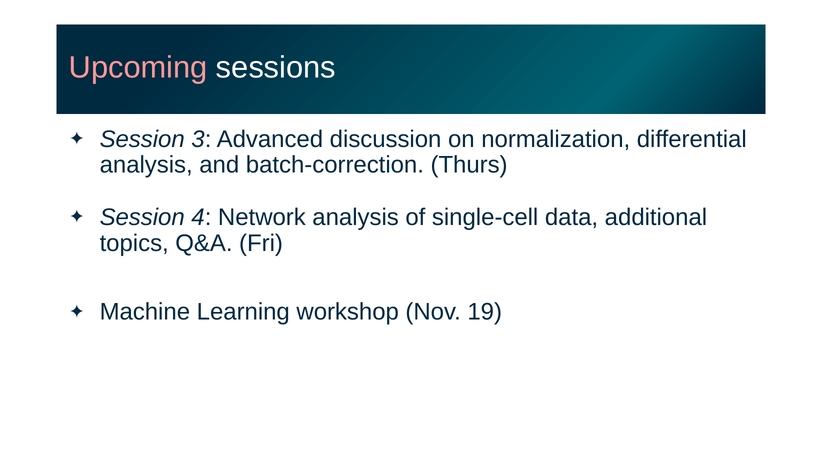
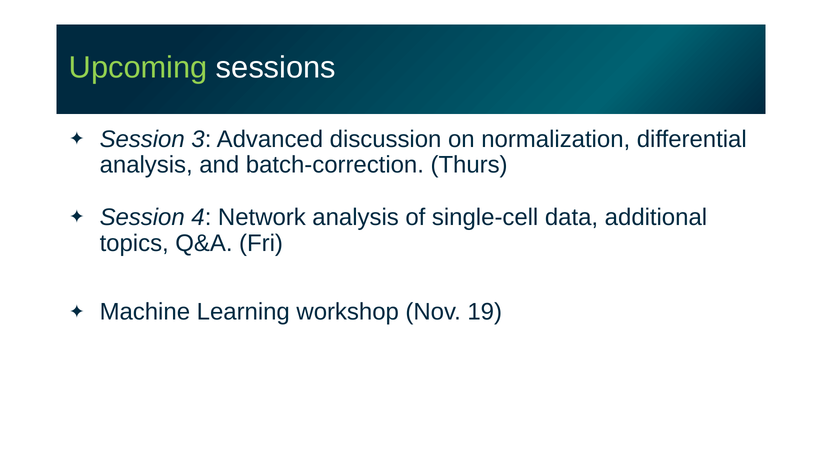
Upcoming colour: pink -> light green
